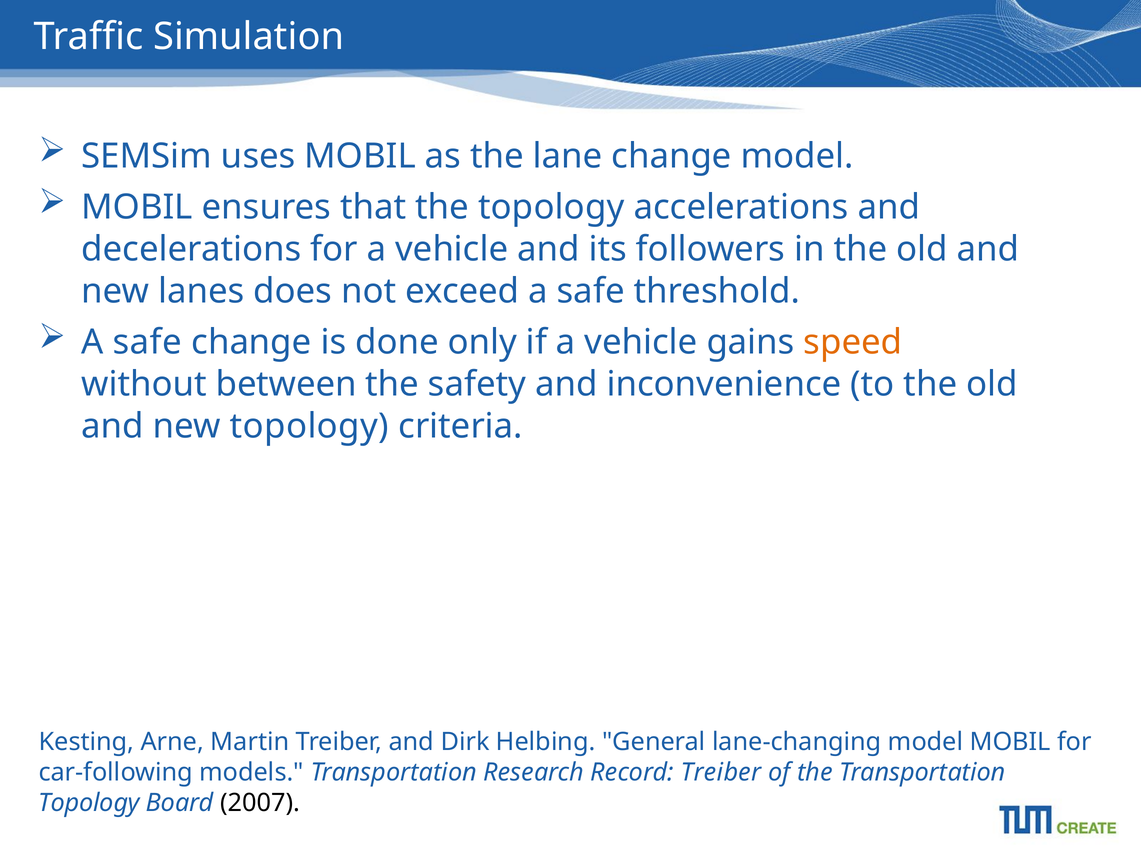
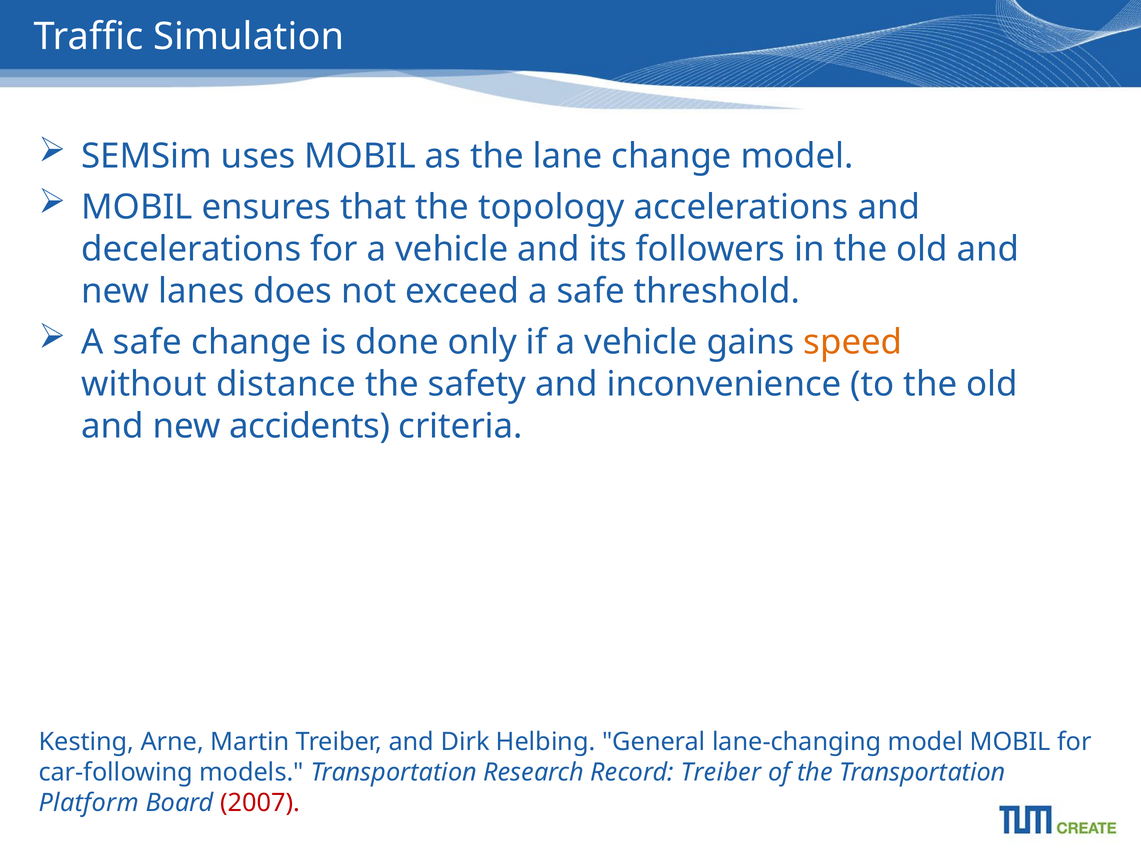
between: between -> distance
new topology: topology -> accidents
Topology at (89, 803): Topology -> Platform
2007 colour: black -> red
